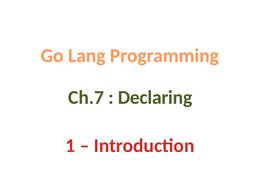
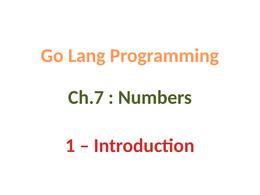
Declaring: Declaring -> Numbers
